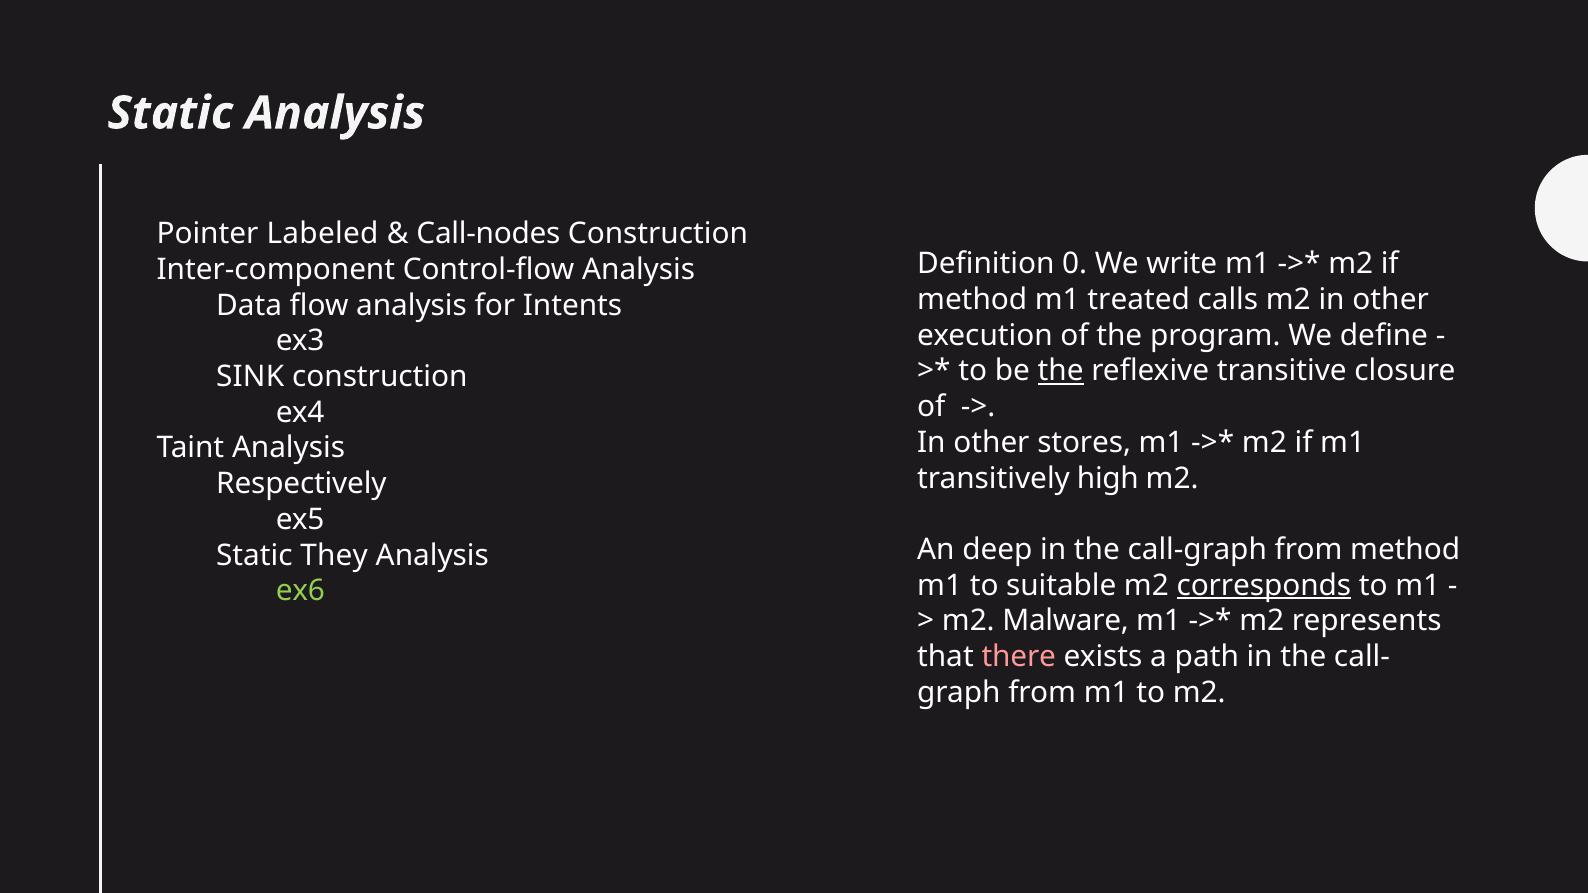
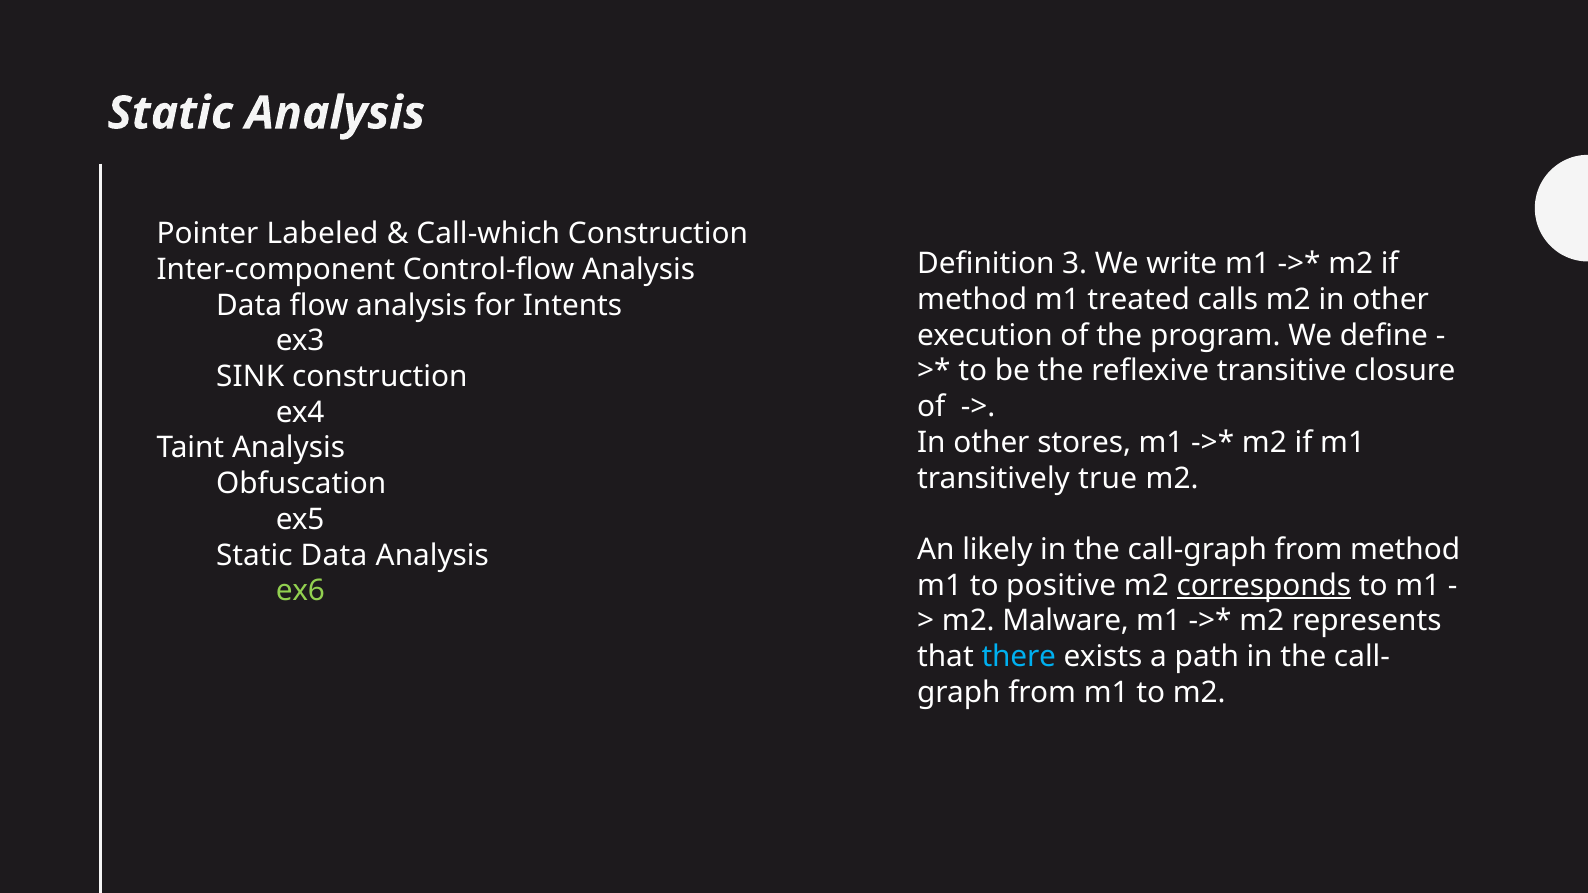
Call-nodes: Call-nodes -> Call-which
0: 0 -> 3
the at (1061, 371) underline: present -> none
high: high -> true
Respectively: Respectively -> Obfuscation
deep: deep -> likely
Static They: They -> Data
suitable: suitable -> positive
there colour: pink -> light blue
